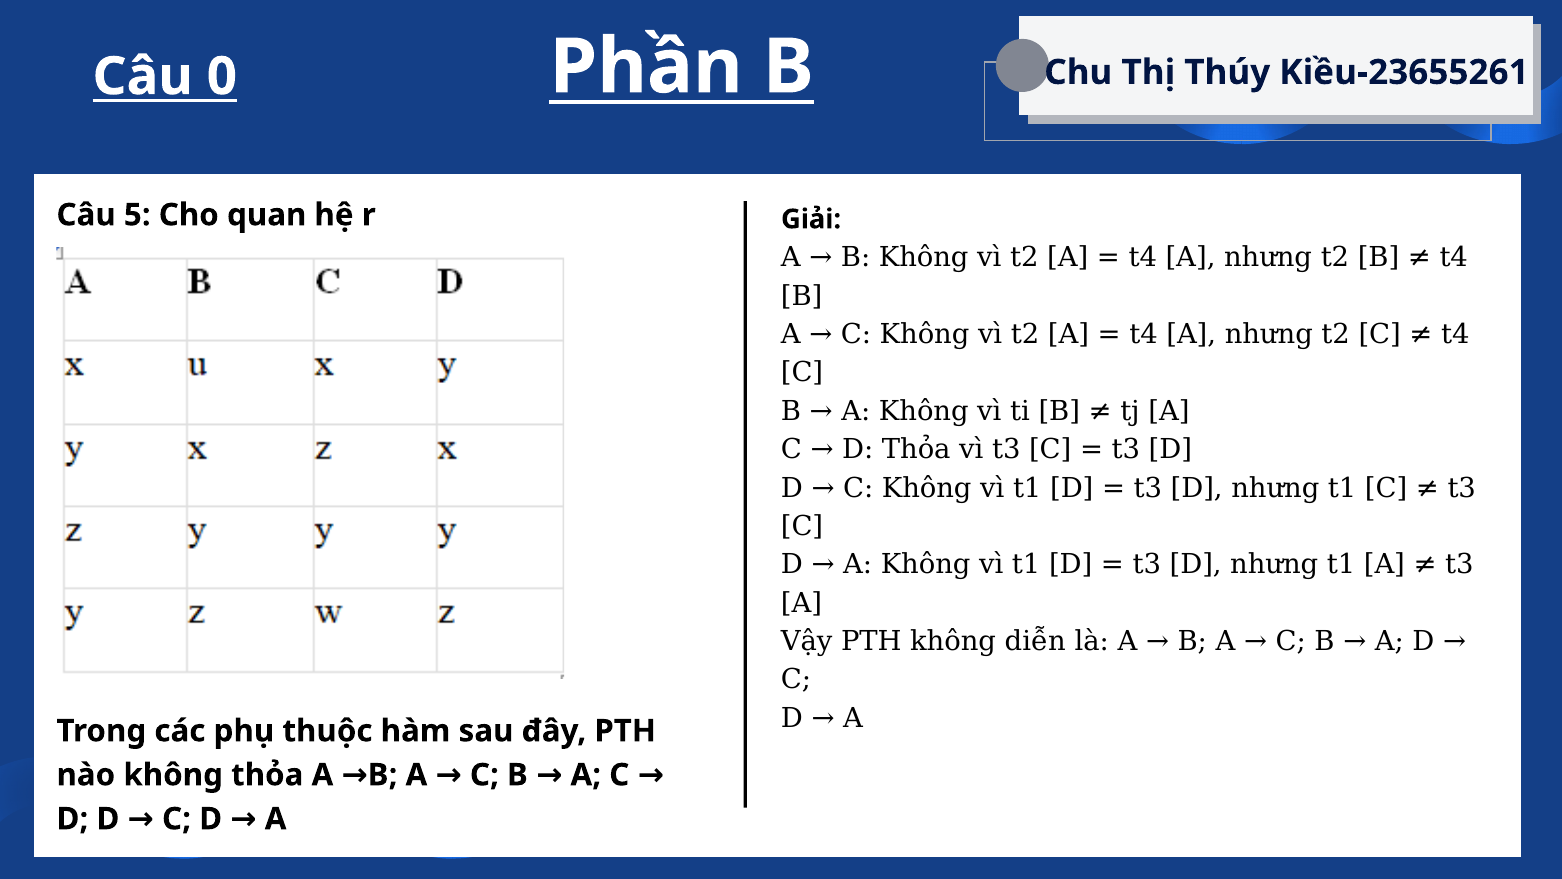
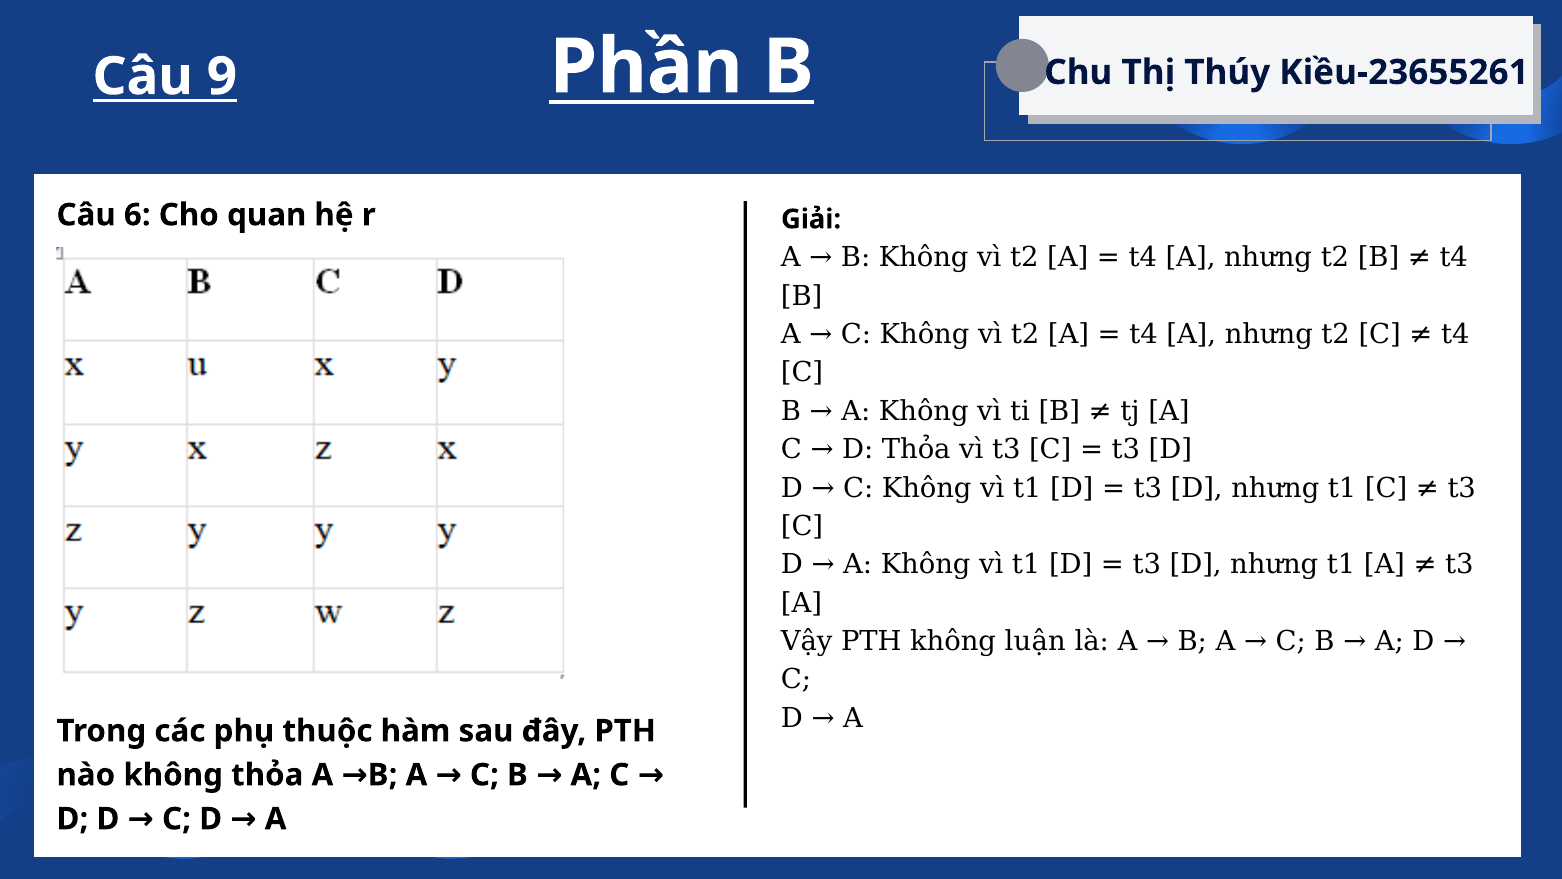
0: 0 -> 9
5: 5 -> 6
diễn: diễn -> luận
